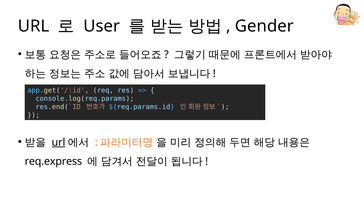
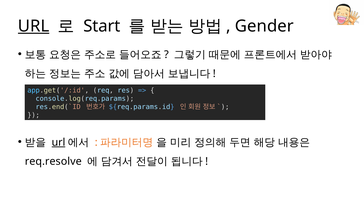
URL at (34, 26) underline: none -> present
User: User -> Start
req.express: req.express -> req.resolve
